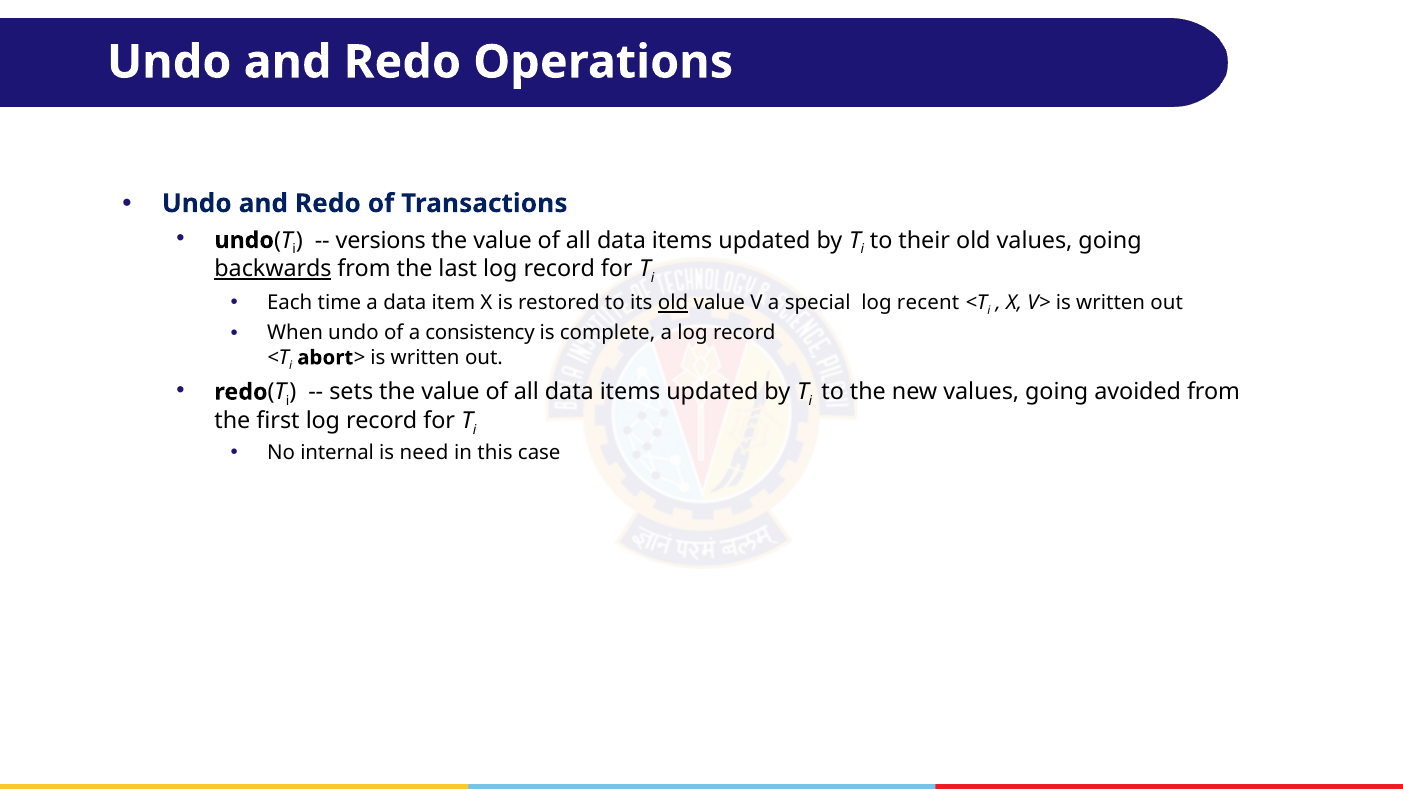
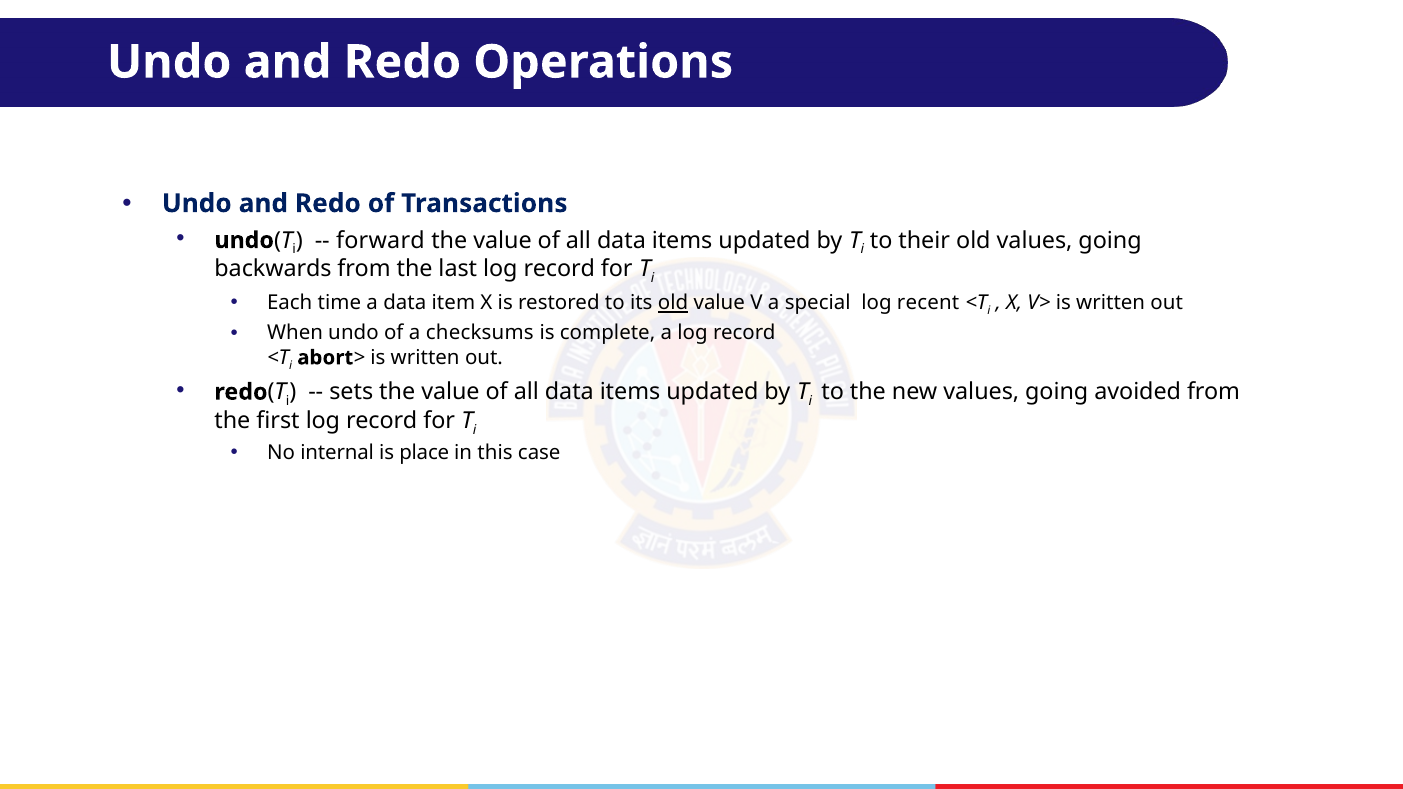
versions: versions -> forward
backwards underline: present -> none
consistency: consistency -> checksums
need: need -> place
